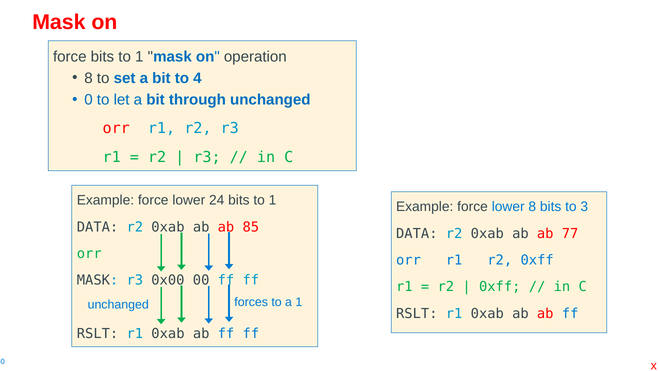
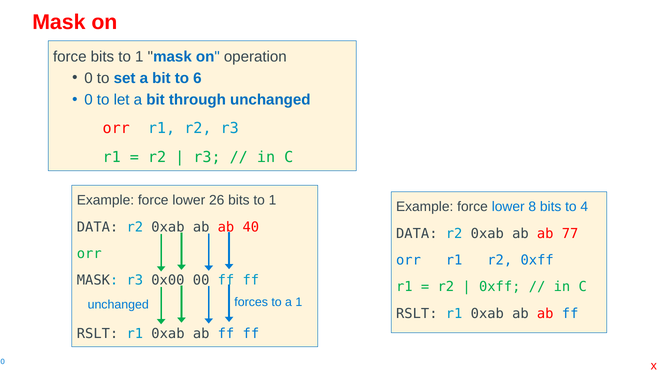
8 at (89, 78): 8 -> 0
4: 4 -> 6
24: 24 -> 26
3: 3 -> 4
85: 85 -> 40
